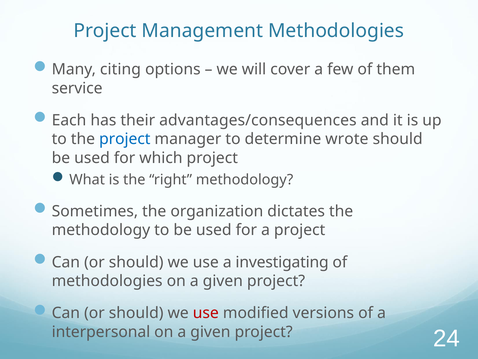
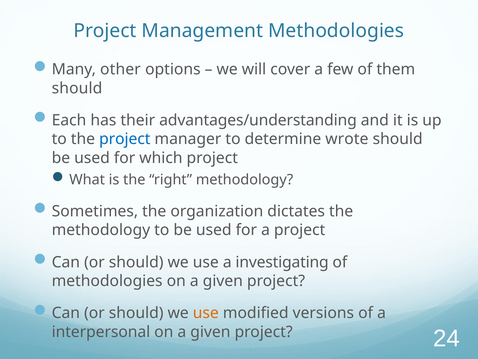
citing: citing -> other
service at (77, 88): service -> should
advantages/consequences: advantages/consequences -> advantages/understanding
use at (206, 313) colour: red -> orange
